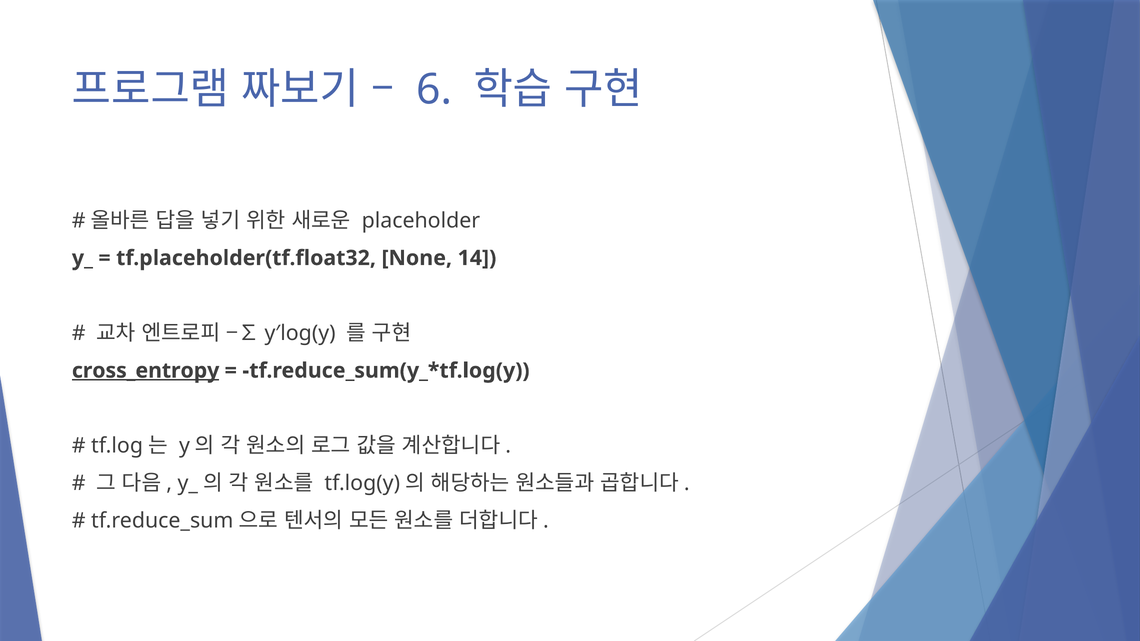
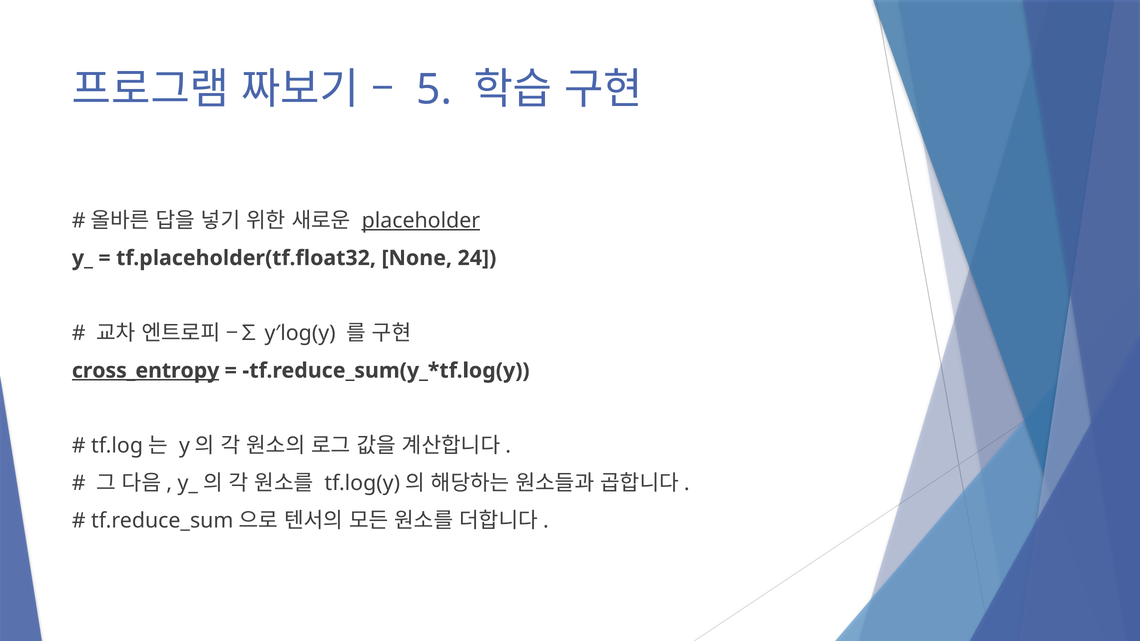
6: 6 -> 5
placeholder underline: none -> present
14: 14 -> 24
